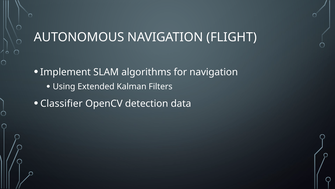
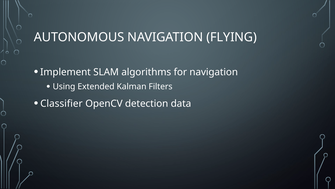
FLIGHT: FLIGHT -> FLYING
